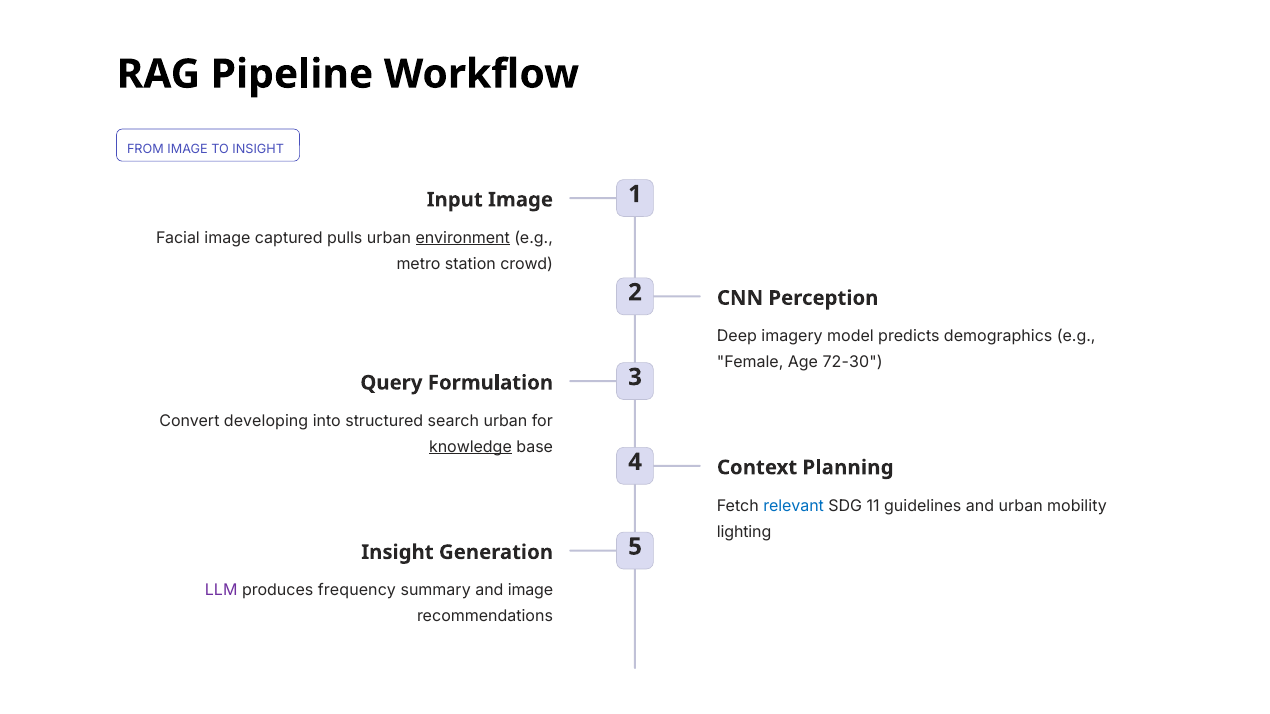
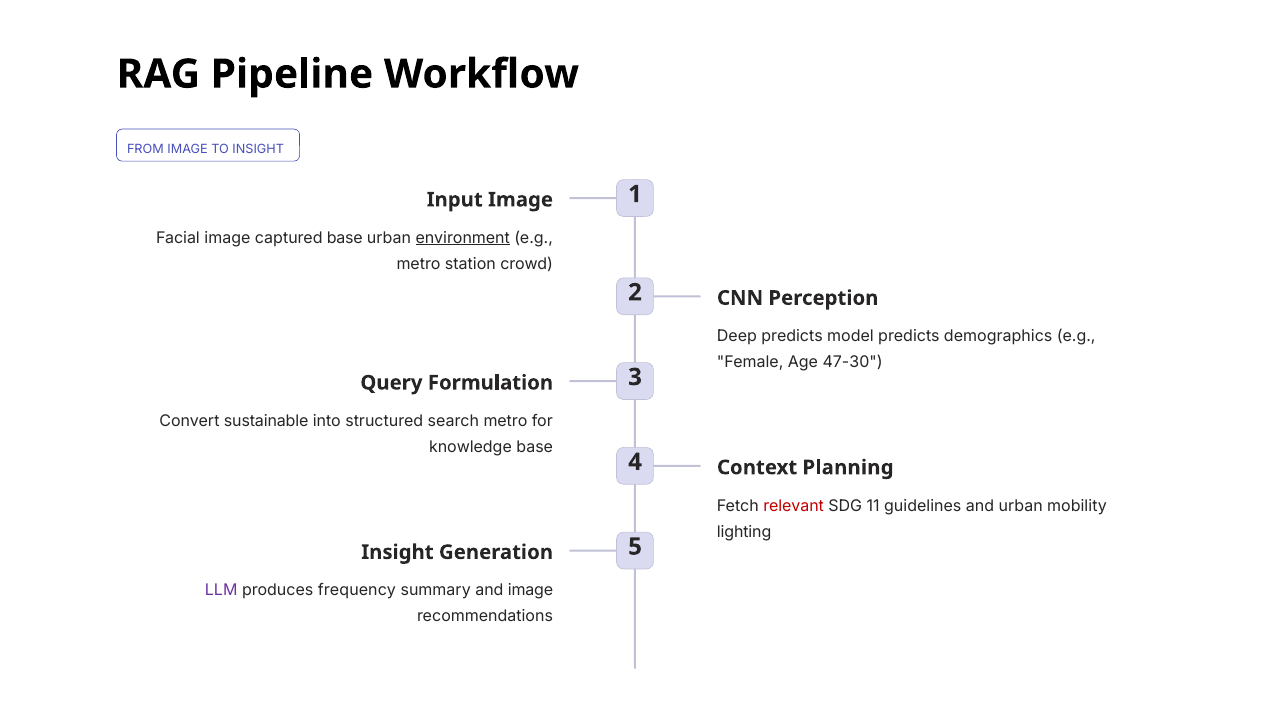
captured pulls: pulls -> base
Deep imagery: imagery -> predicts
72-30: 72-30 -> 47-30
developing: developing -> sustainable
search urban: urban -> metro
knowledge underline: present -> none
relevant colour: blue -> red
